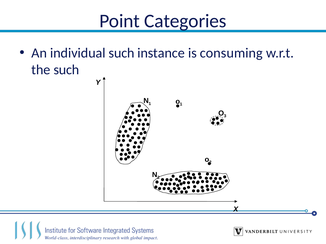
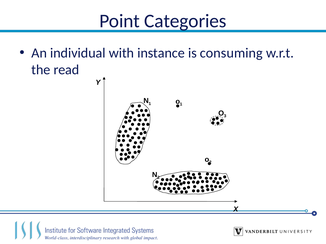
individual such: such -> with
the such: such -> read
